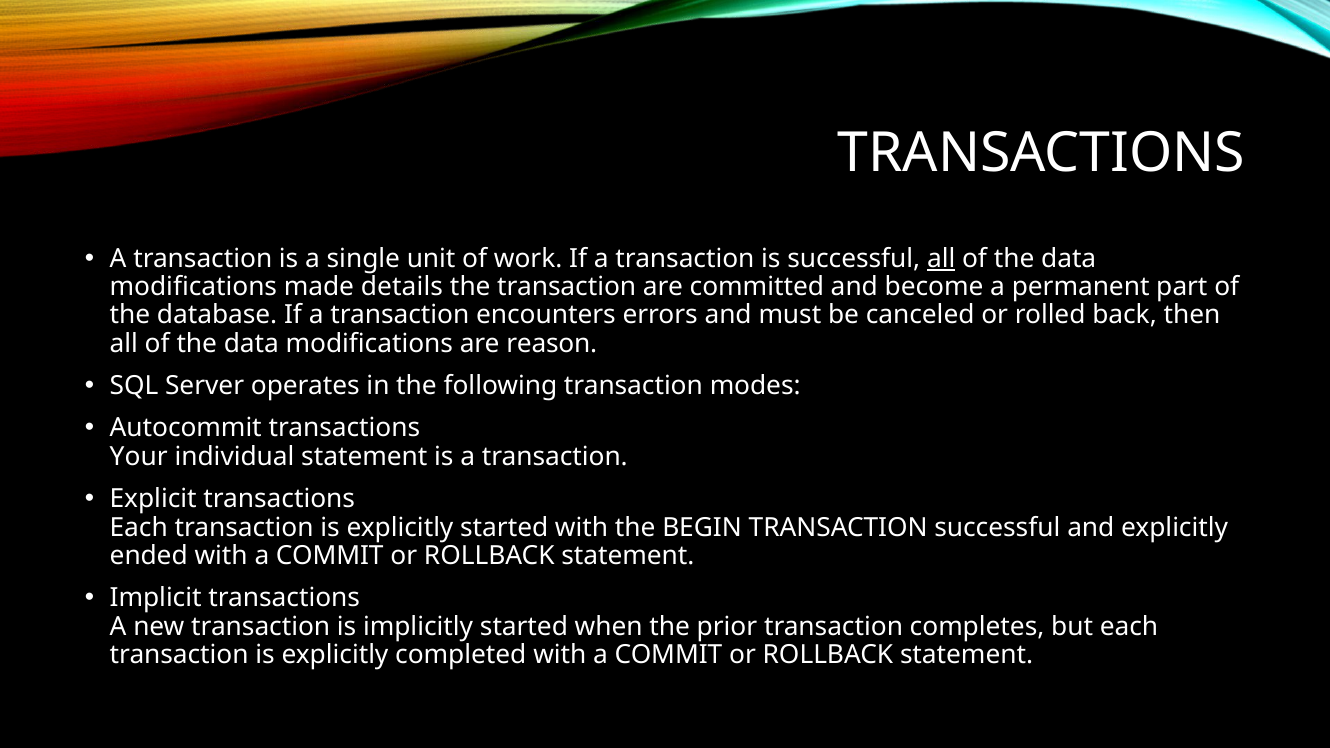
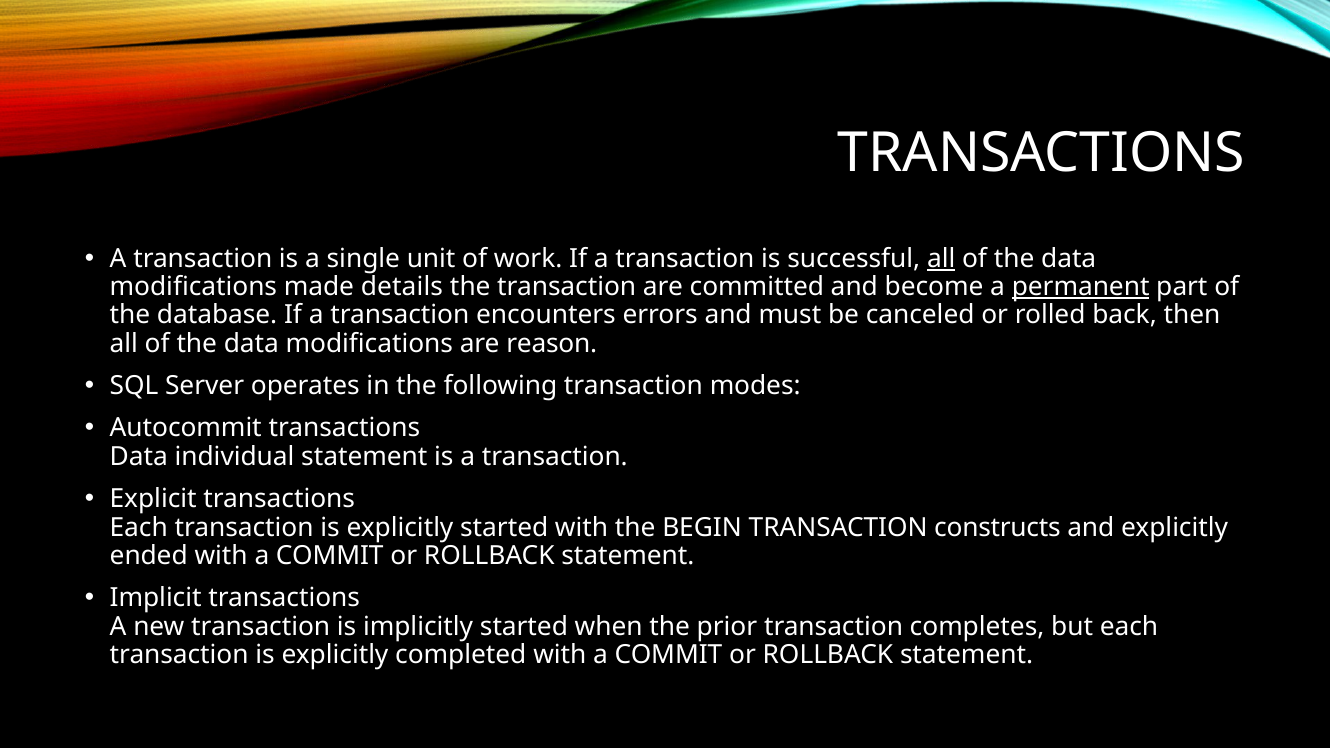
permanent underline: none -> present
Your at (139, 457): Your -> Data
TRANSACTION successful: successful -> constructs
